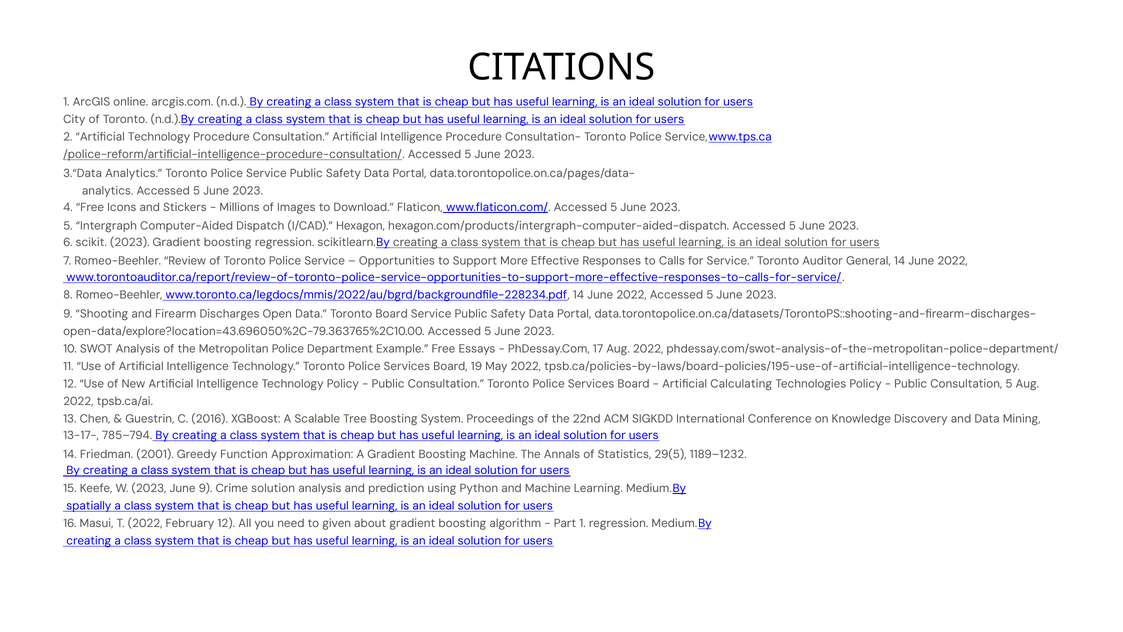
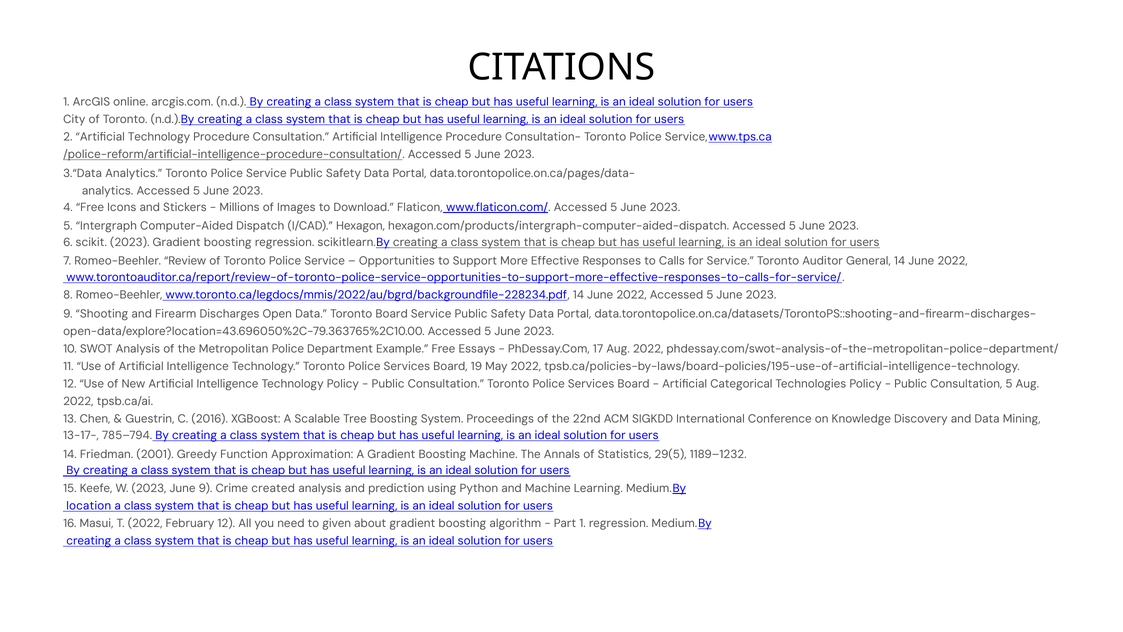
Calculating: Calculating -> Categorical
Crime solution: solution -> created
spatially: spatially -> location
